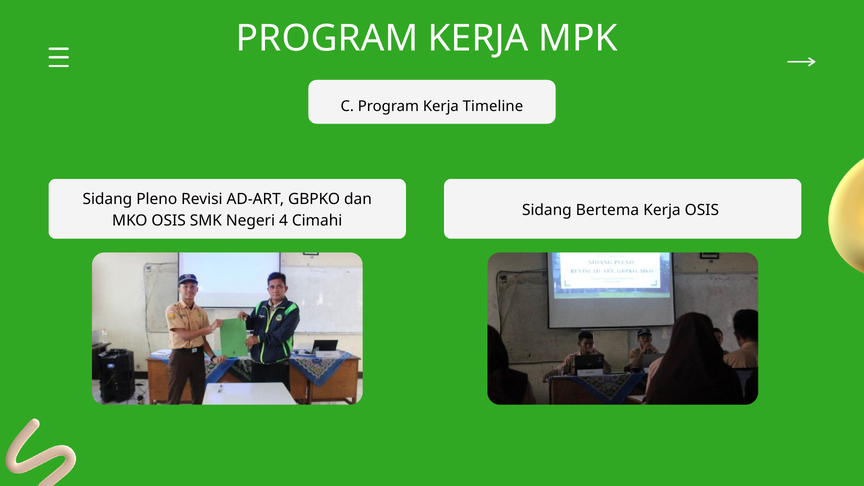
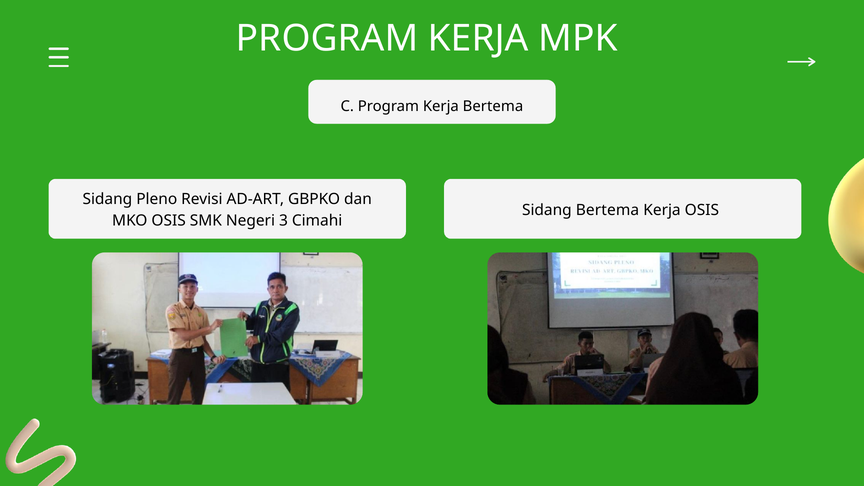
Kerja Timeline: Timeline -> Bertema
4: 4 -> 3
